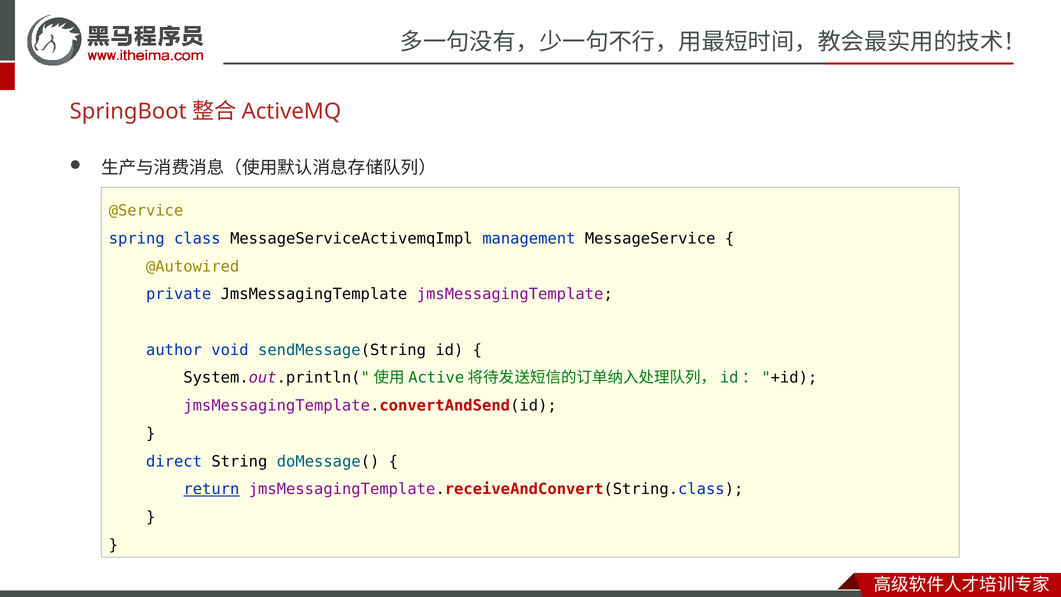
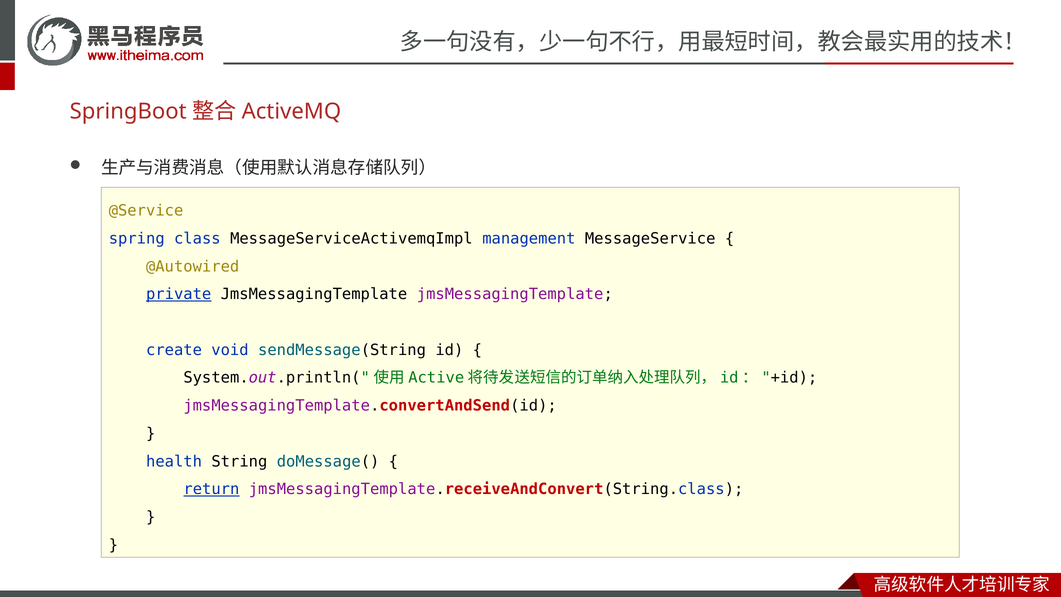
private underline: none -> present
author: author -> create
direct: direct -> health
